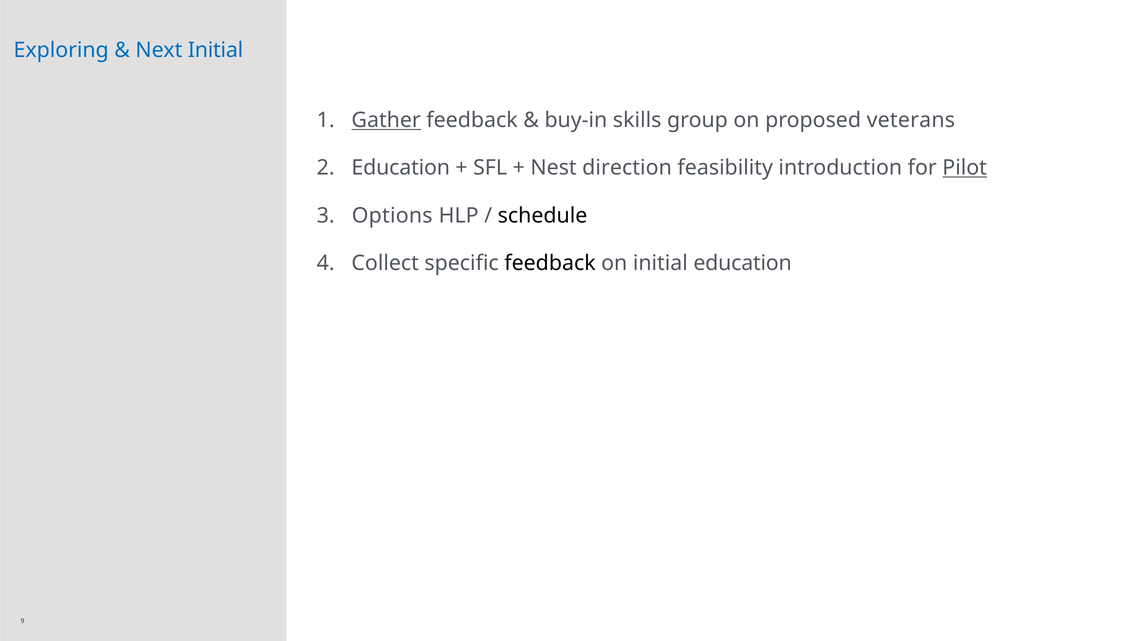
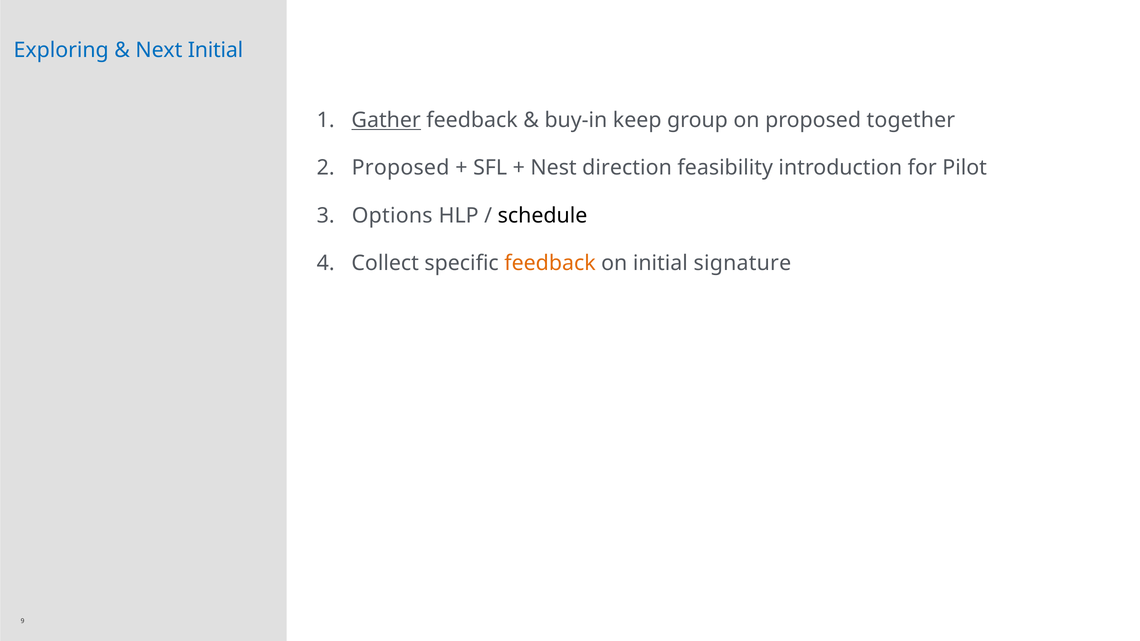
skills: skills -> keep
veterans: veterans -> together
Education at (401, 168): Education -> Proposed
Pilot underline: present -> none
feedback at (550, 263) colour: black -> orange
initial education: education -> signature
